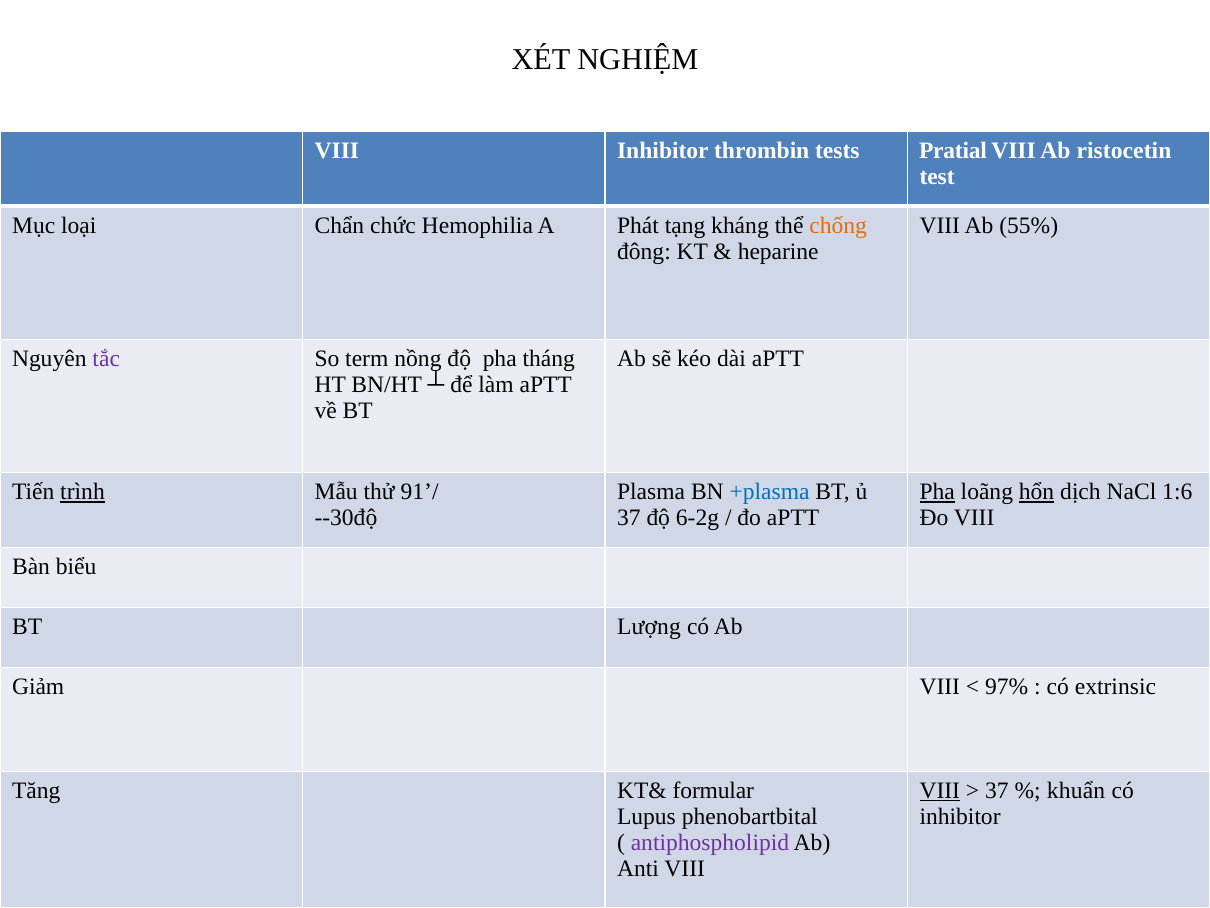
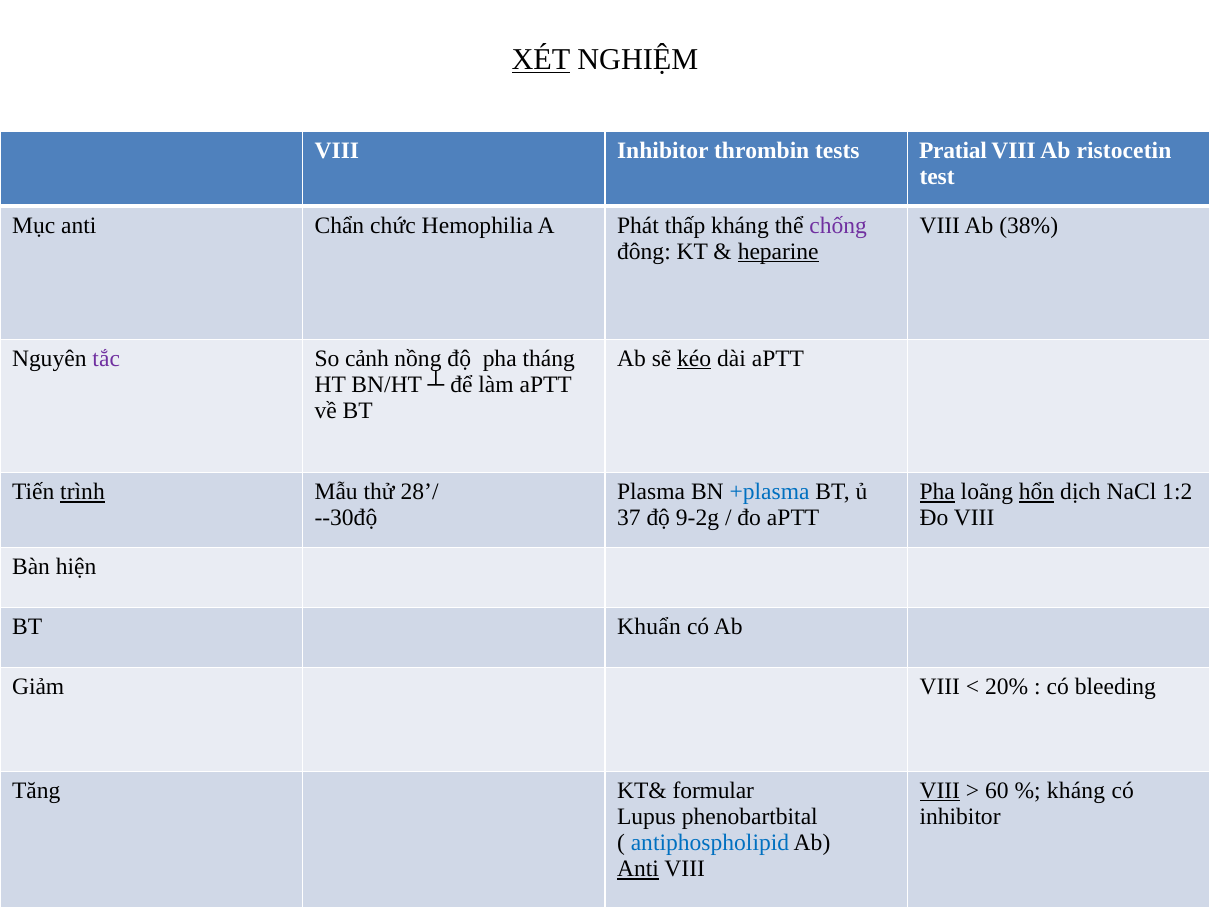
XÉT underline: none -> present
Mục loại: loại -> anti
tạng: tạng -> thấp
chống colour: orange -> purple
55%: 55% -> 38%
heparine underline: none -> present
term: term -> cảnh
kéo underline: none -> present
91’/: 91’/ -> 28’/
1:6: 1:6 -> 1:2
6-2g: 6-2g -> 9-2g
biểu: biểu -> hiện
Lượng: Lượng -> Khuẩn
97%: 97% -> 20%
extrinsic: extrinsic -> bleeding
37 at (997, 790): 37 -> 60
khuẩn at (1076, 790): khuẩn -> kháng
antiphospholipid colour: purple -> blue
Anti at (638, 868) underline: none -> present
